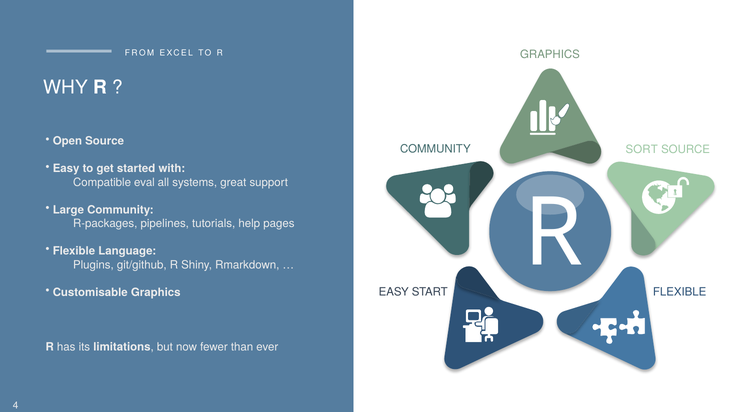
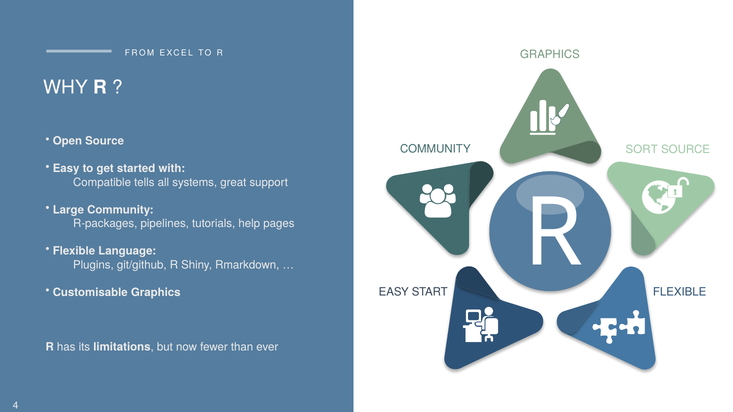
eval: eval -> tells
